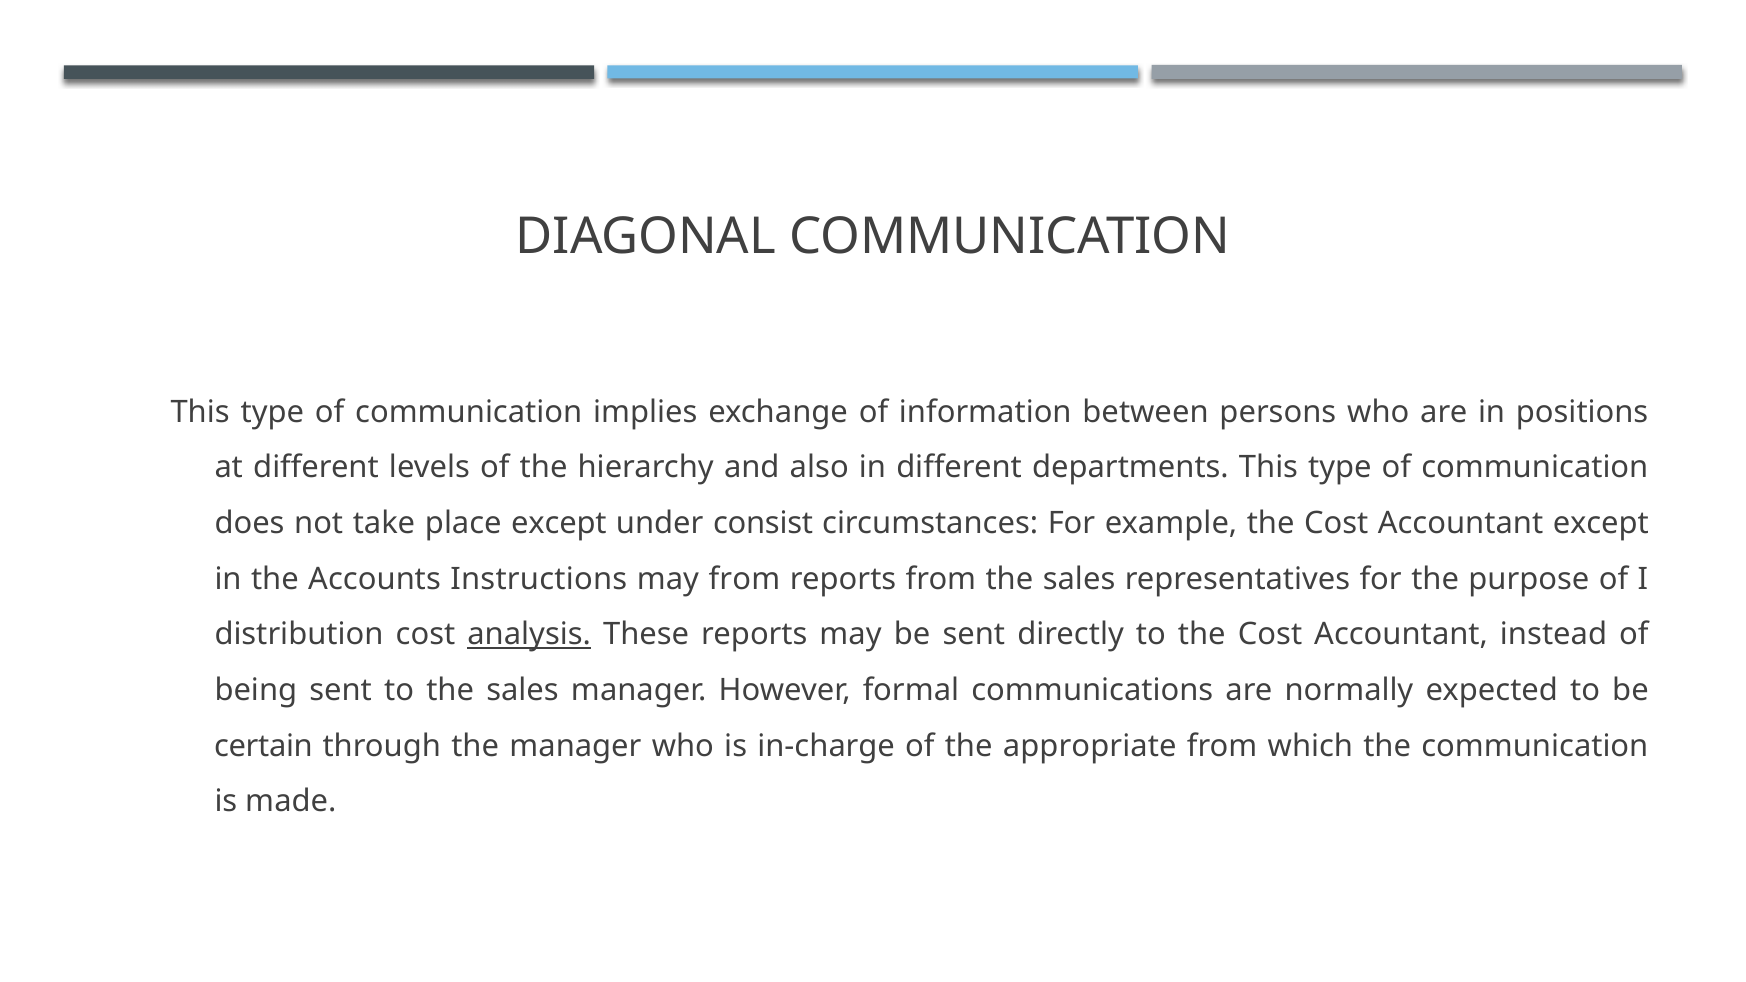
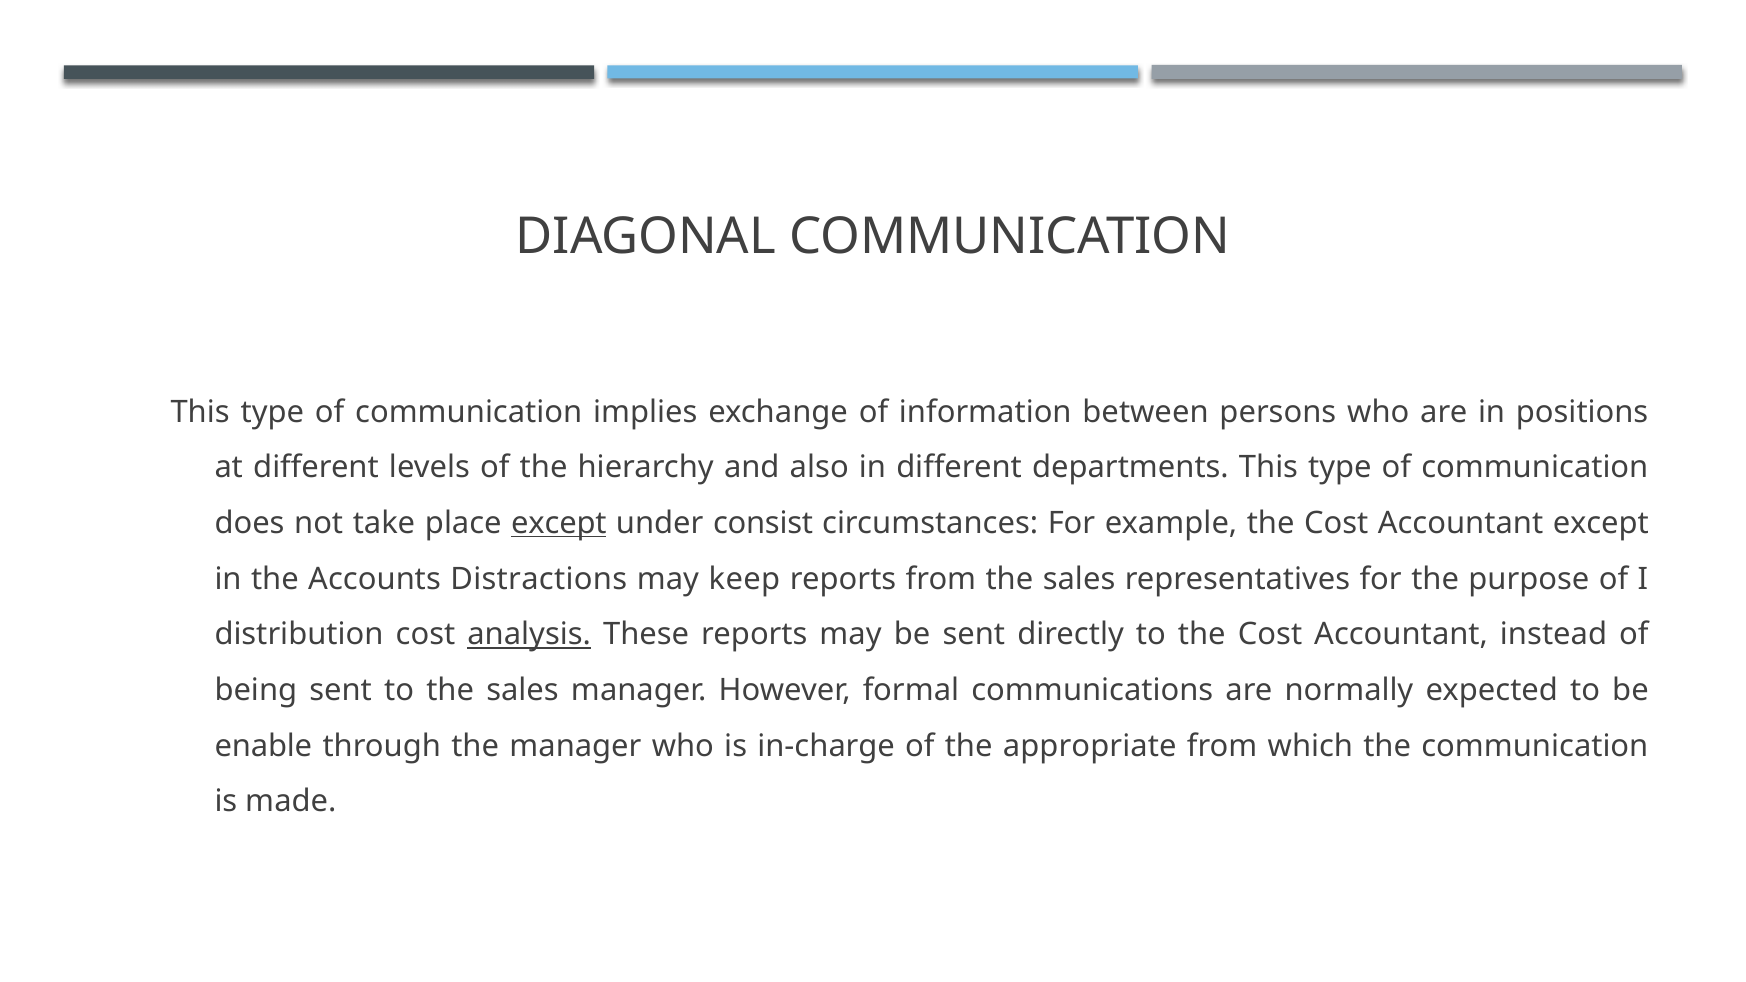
except at (559, 523) underline: none -> present
Instructions: Instructions -> Distractions
may from: from -> keep
certain: certain -> enable
